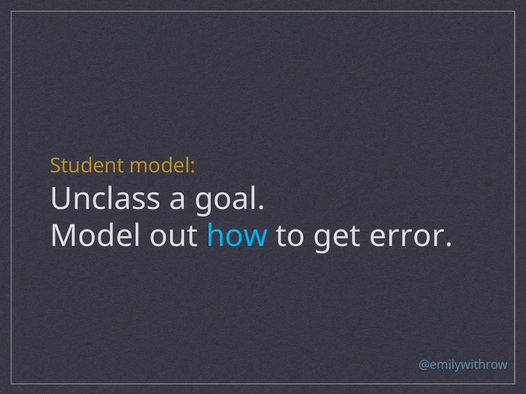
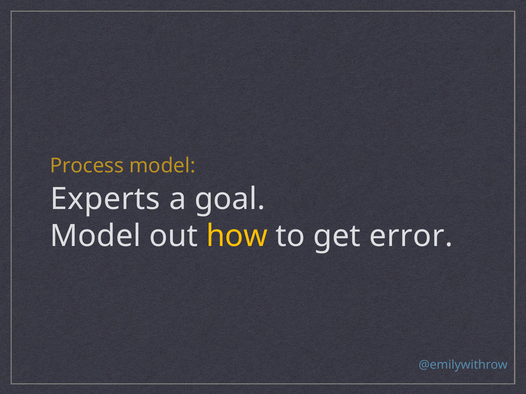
Student: Student -> Process
Unclass: Unclass -> Experts
how colour: light blue -> yellow
